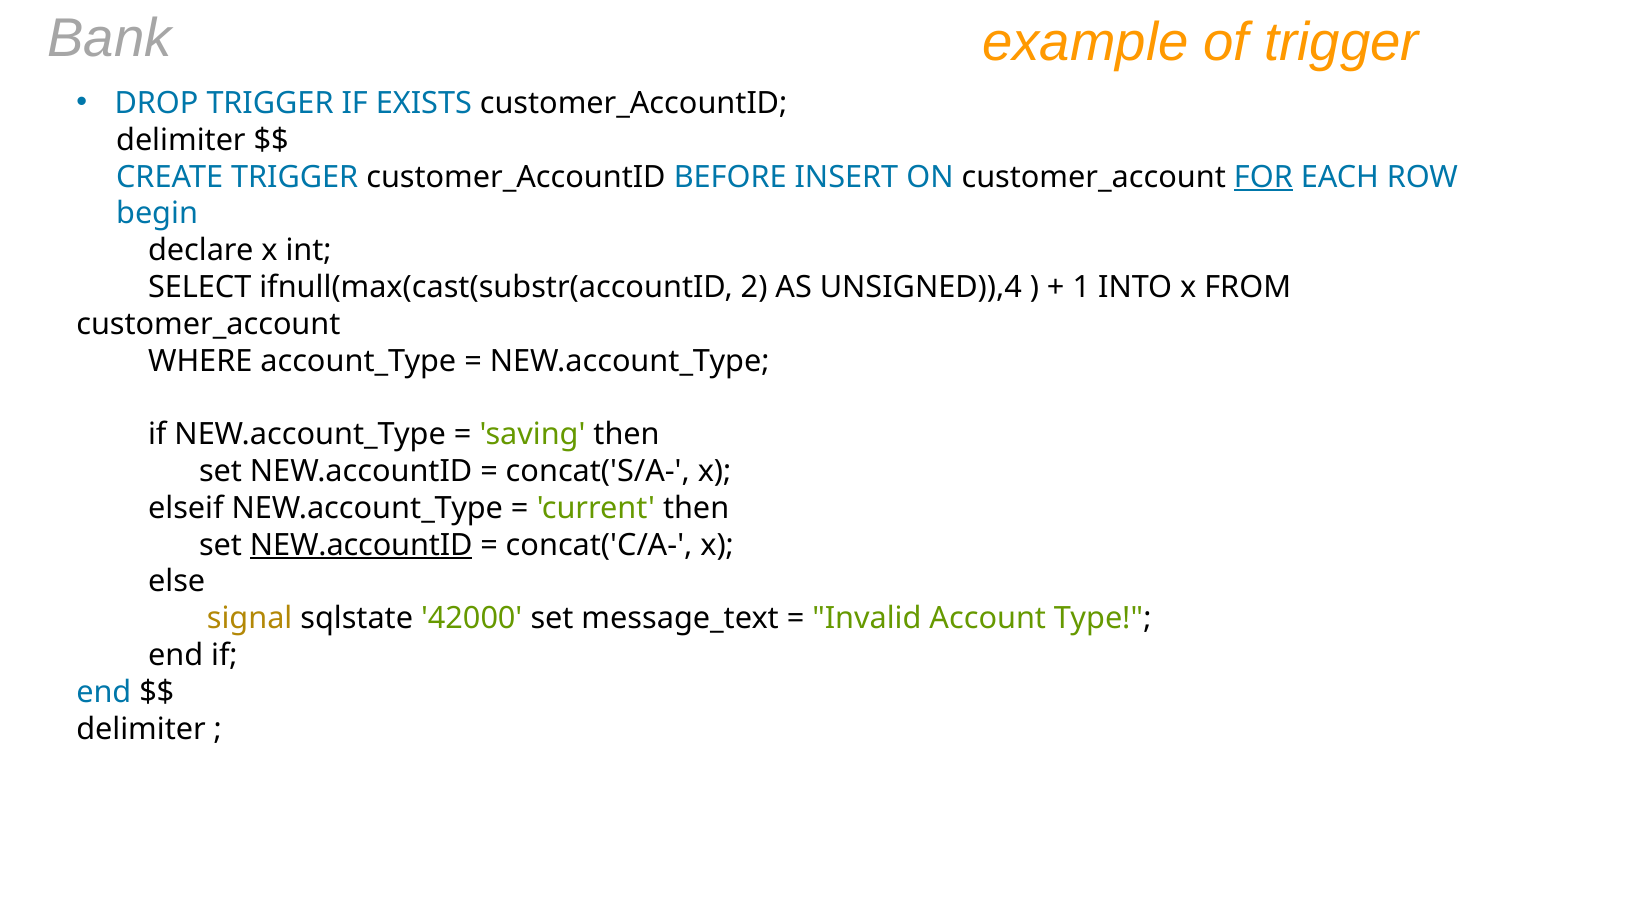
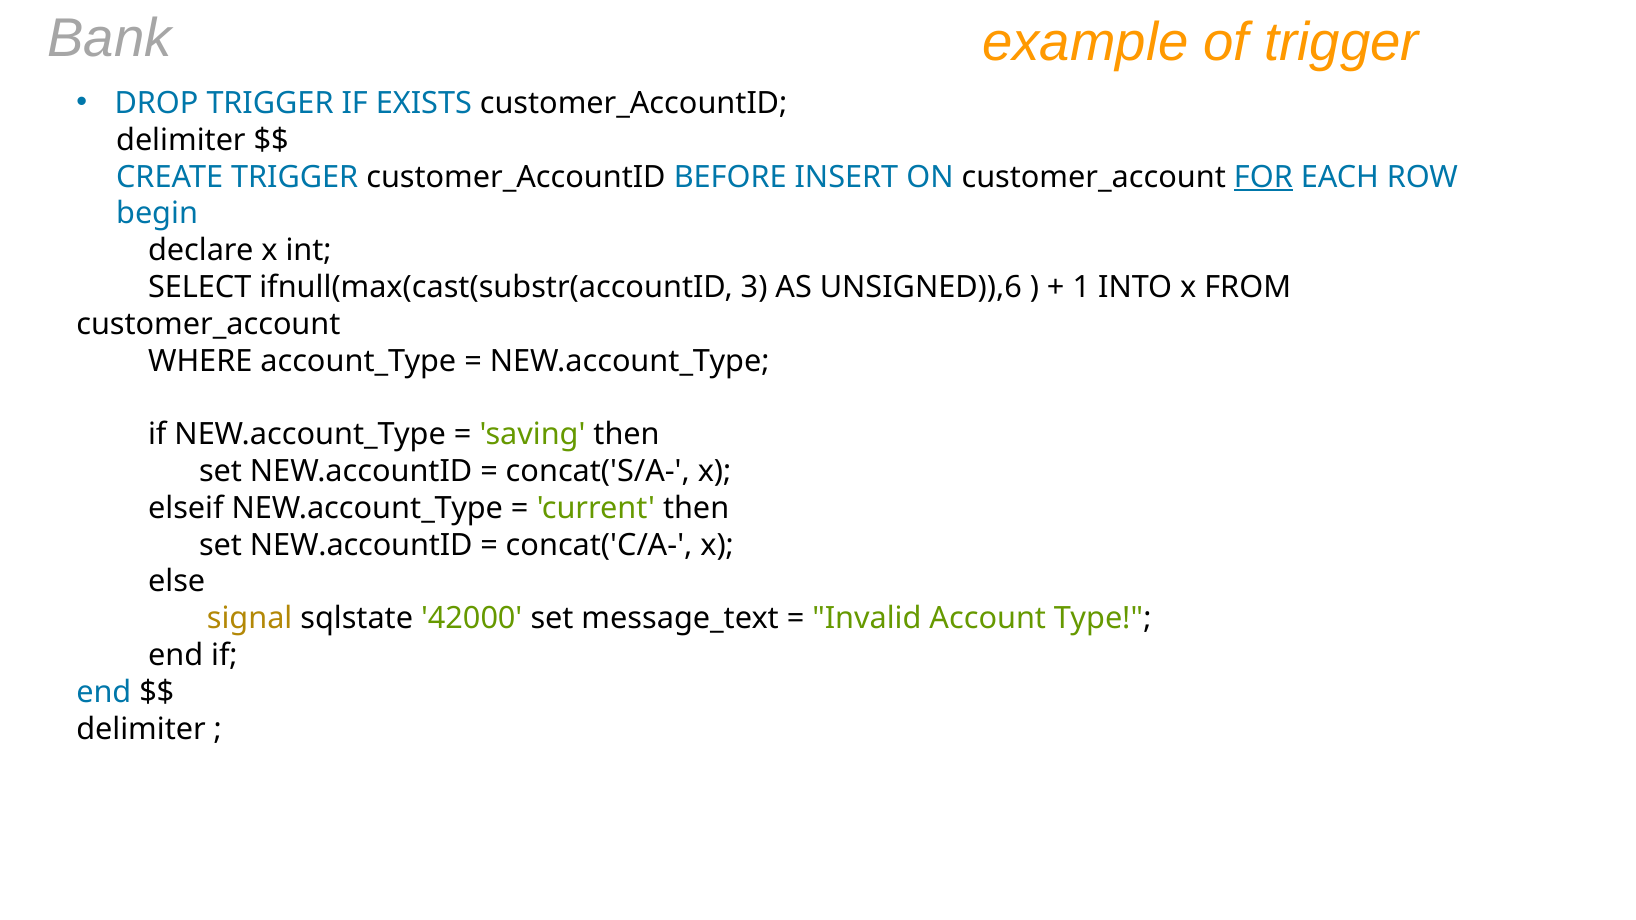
2: 2 -> 3
UNSIGNED)),4: UNSIGNED)),4 -> UNSIGNED)),6
NEW.accountID at (361, 545) underline: present -> none
